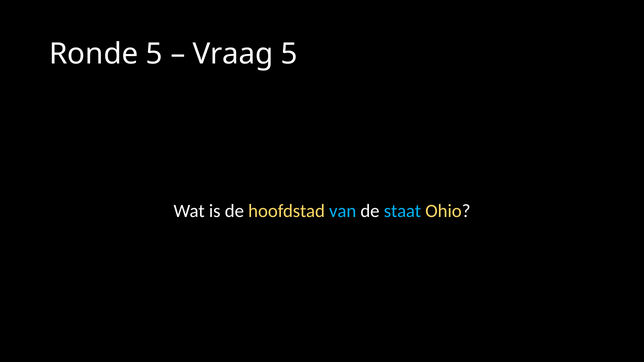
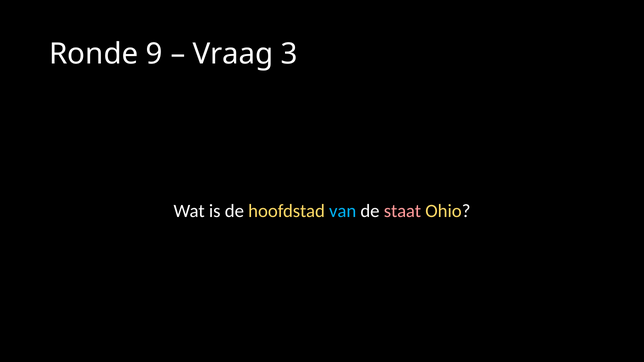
Ronde 5: 5 -> 9
Vraag 5: 5 -> 3
staat colour: light blue -> pink
